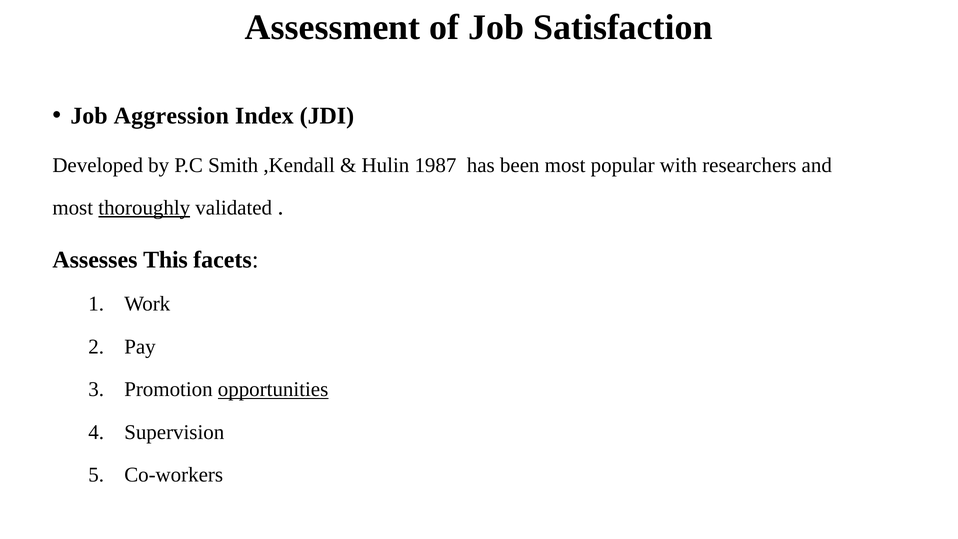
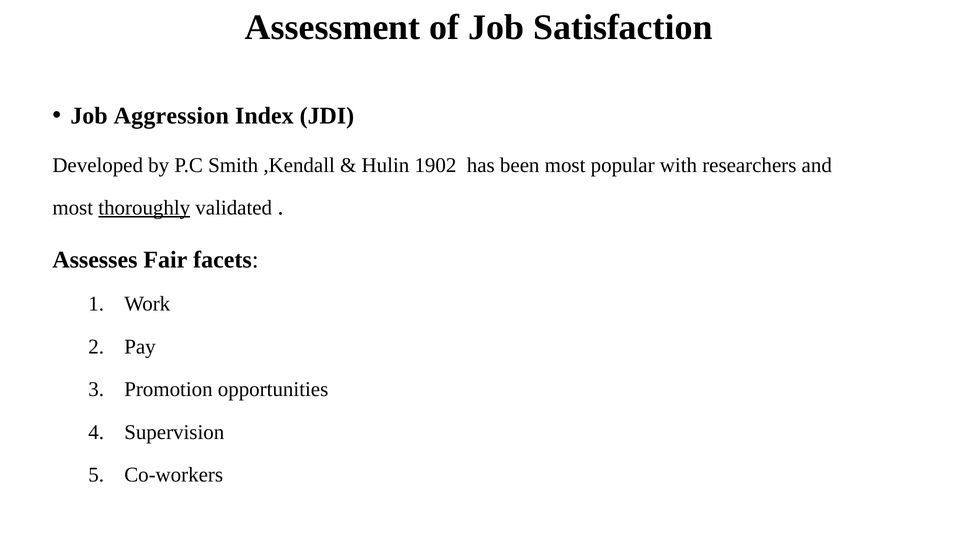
1987: 1987 -> 1902
This: This -> Fair
opportunities underline: present -> none
